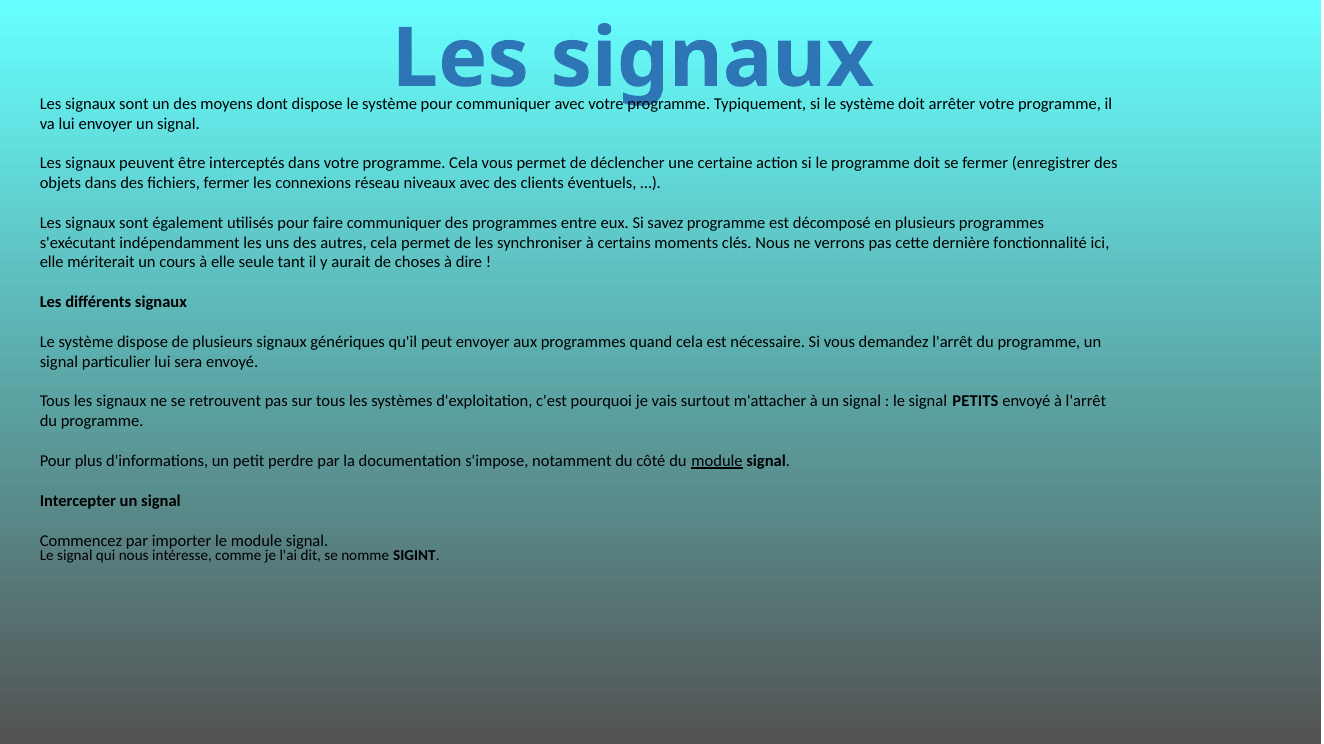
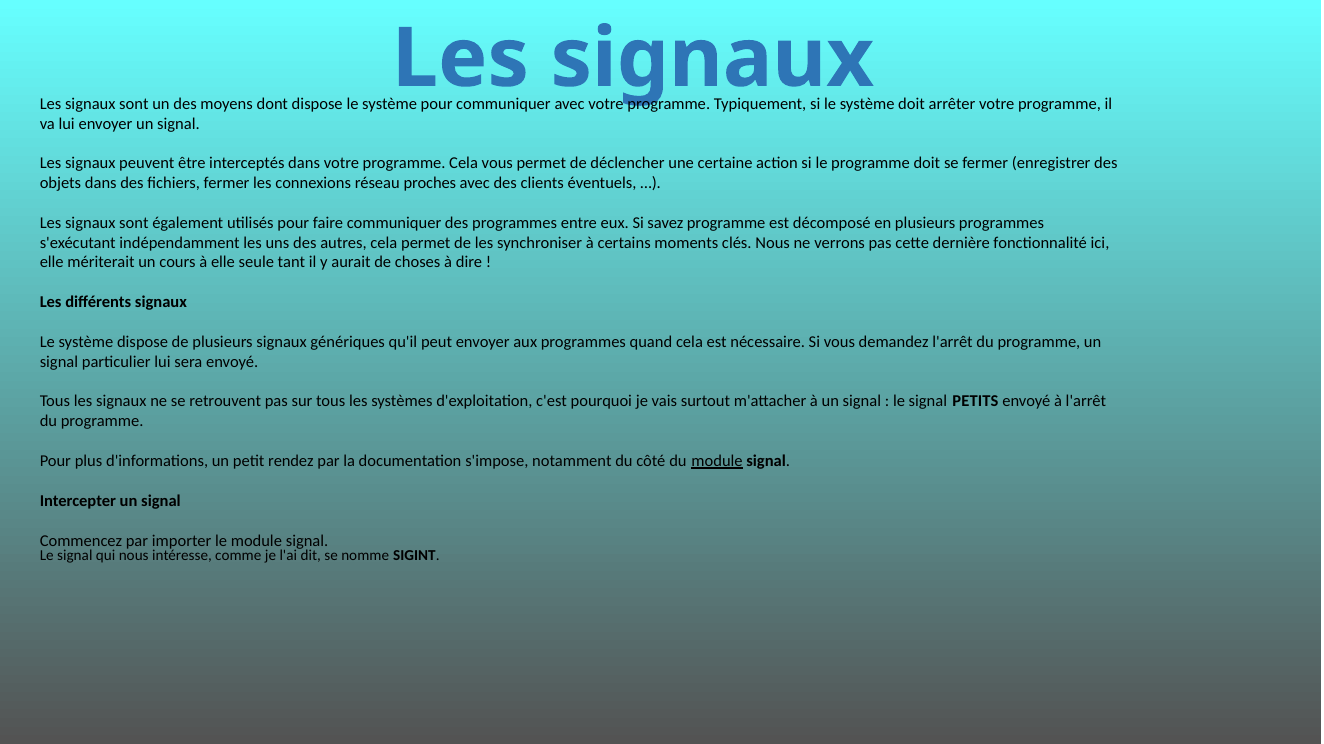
niveaux: niveaux -> proches
perdre: perdre -> rendez
